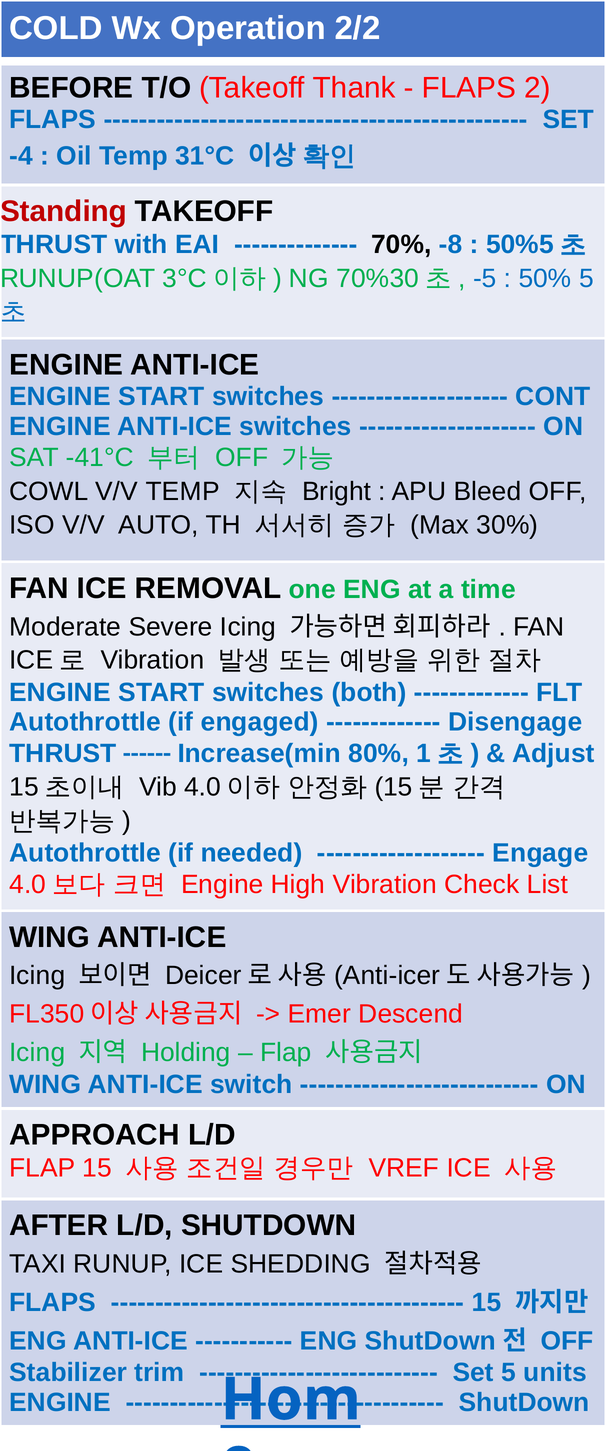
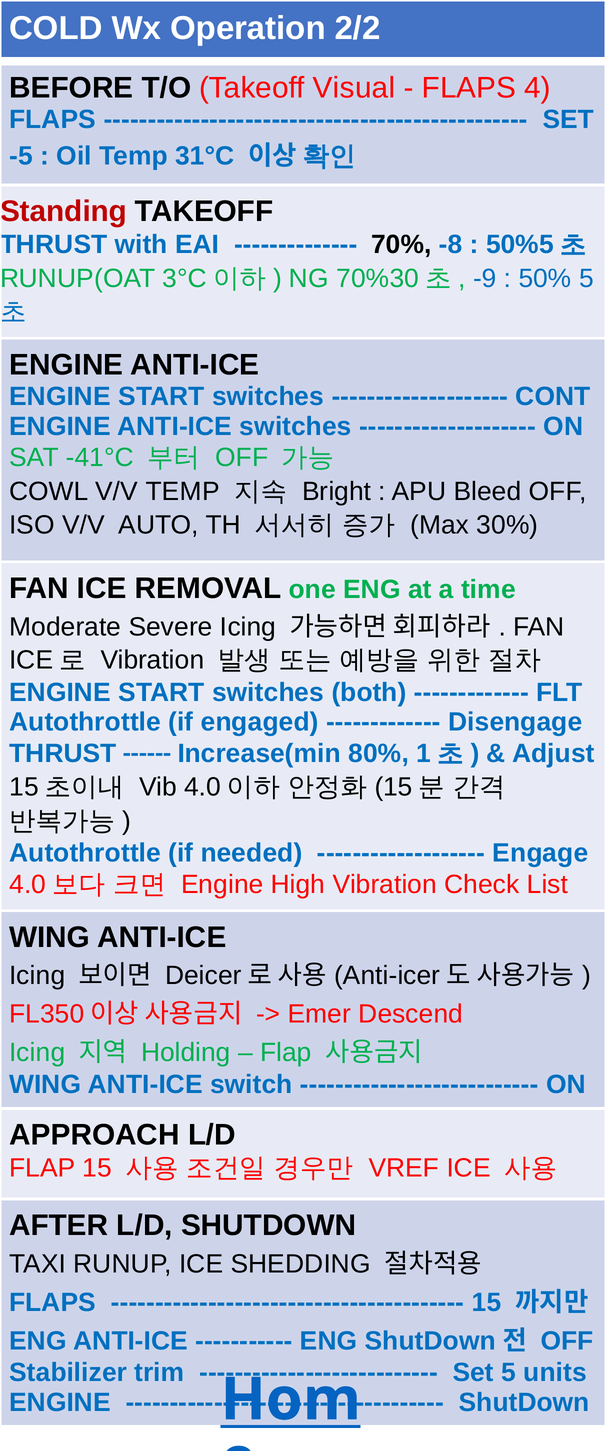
Thank: Thank -> Visual
2: 2 -> 4
-4: -4 -> -5
-5: -5 -> -9
